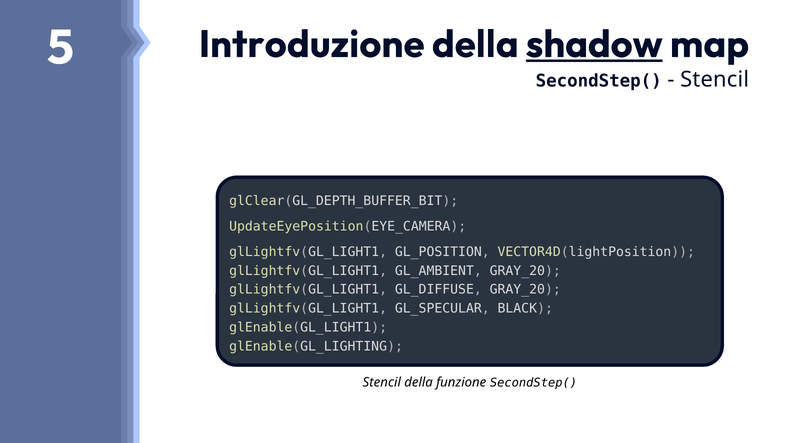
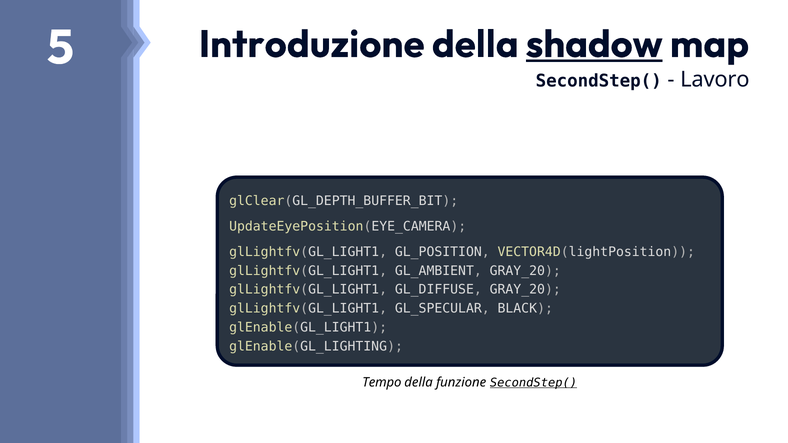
Stencil at (715, 79): Stencil -> Lavoro
Stencil at (382, 383): Stencil -> Tempo
SecondStep( at (533, 383) underline: none -> present
